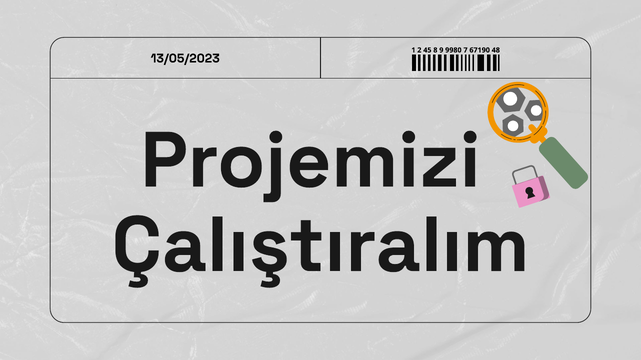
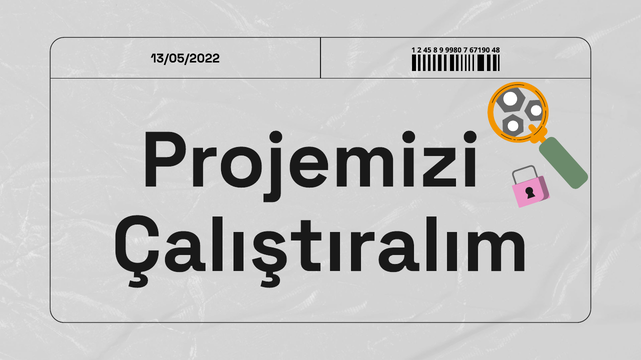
13/05/2023: 13/05/2023 -> 13/05/2022
